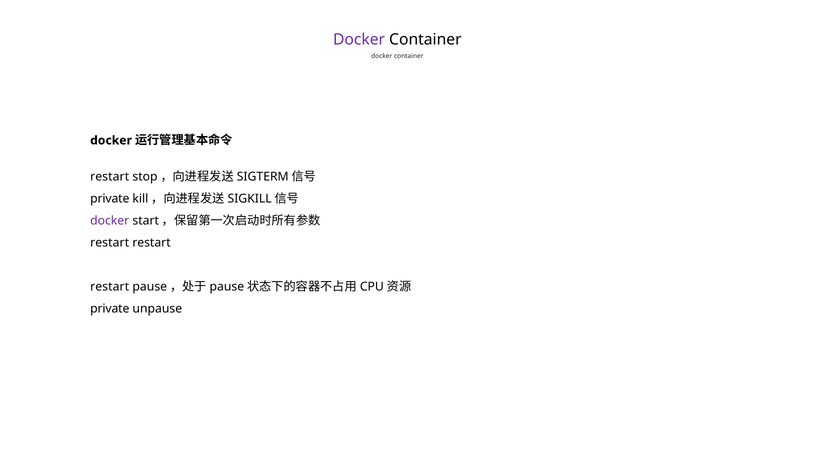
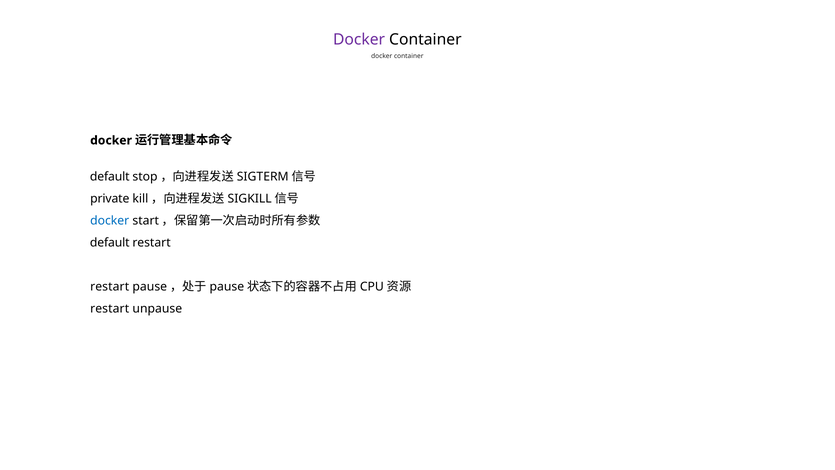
restart at (110, 177): restart -> default
docker at (110, 221) colour: purple -> blue
restart at (110, 243): restart -> default
private at (110, 308): private -> restart
